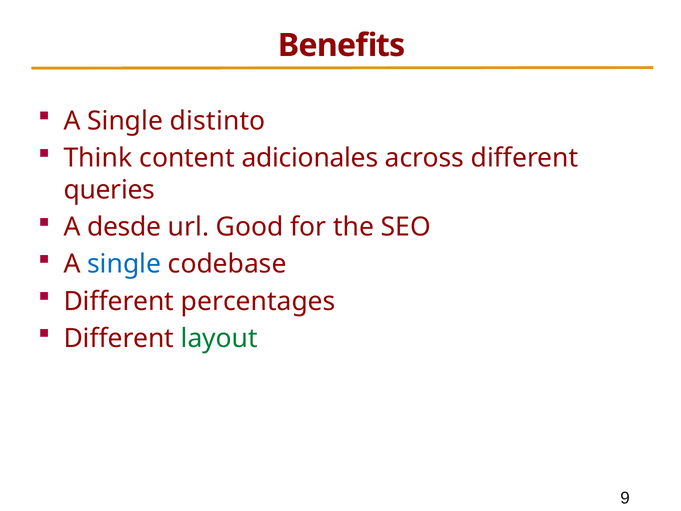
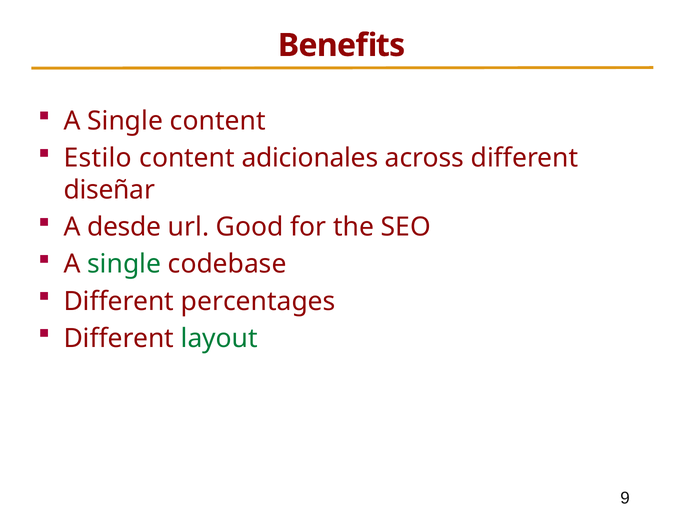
Single distinto: distinto -> content
Think: Think -> Estilo
queries: queries -> diseñar
single at (124, 264) colour: blue -> green
